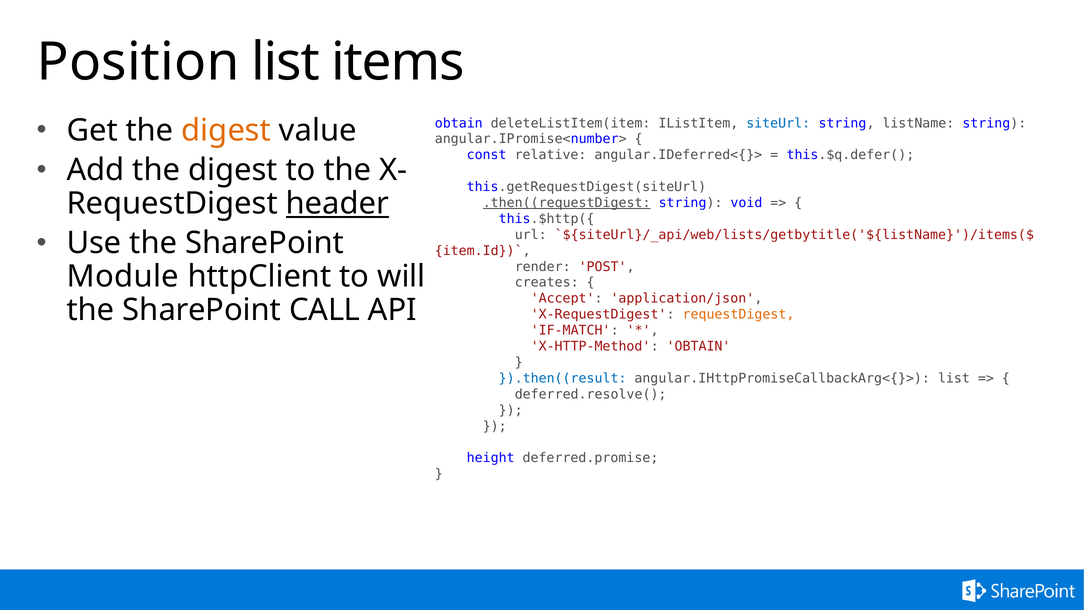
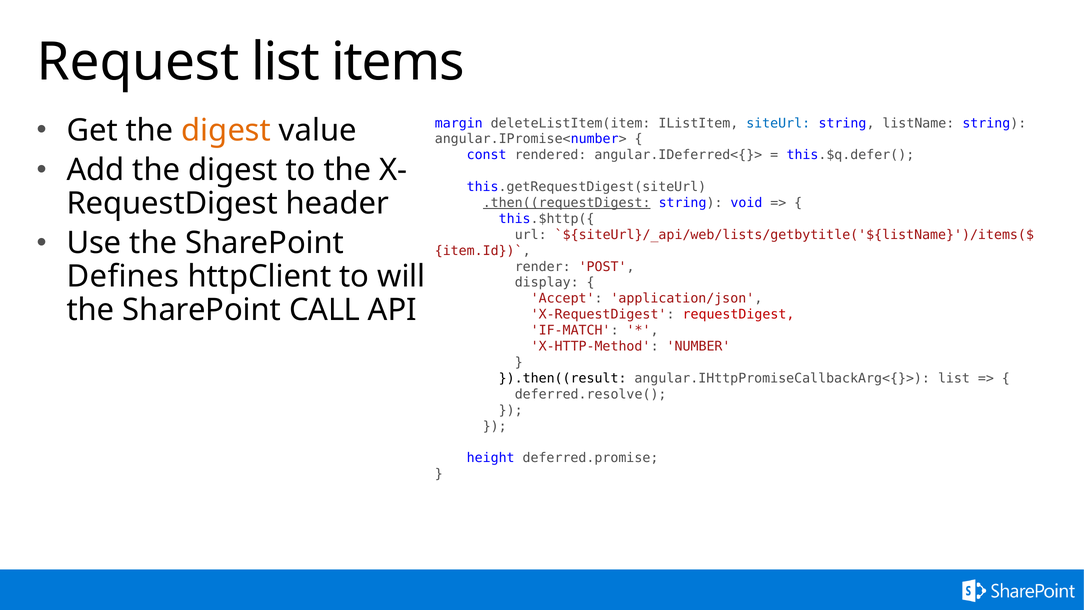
Position: Position -> Request
obtain at (459, 123): obtain -> margin
relative: relative -> rendered
header underline: present -> none
Module: Module -> Defines
creates: creates -> display
requestDigest at (738, 314) colour: orange -> red
X-HTTP-Method OBTAIN: OBTAIN -> NUMBER
}).then((result colour: blue -> black
